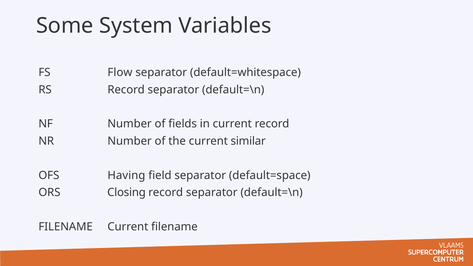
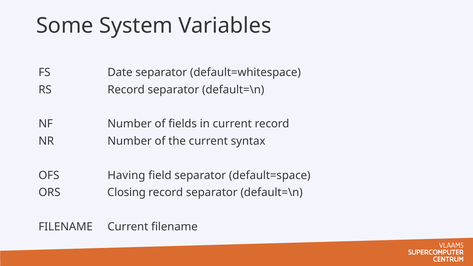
Flow: Flow -> Date
similar: similar -> syntax
